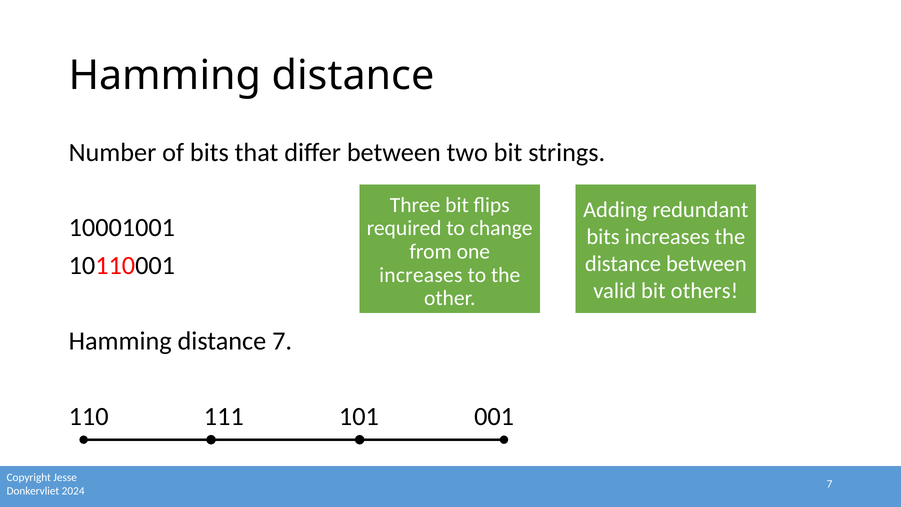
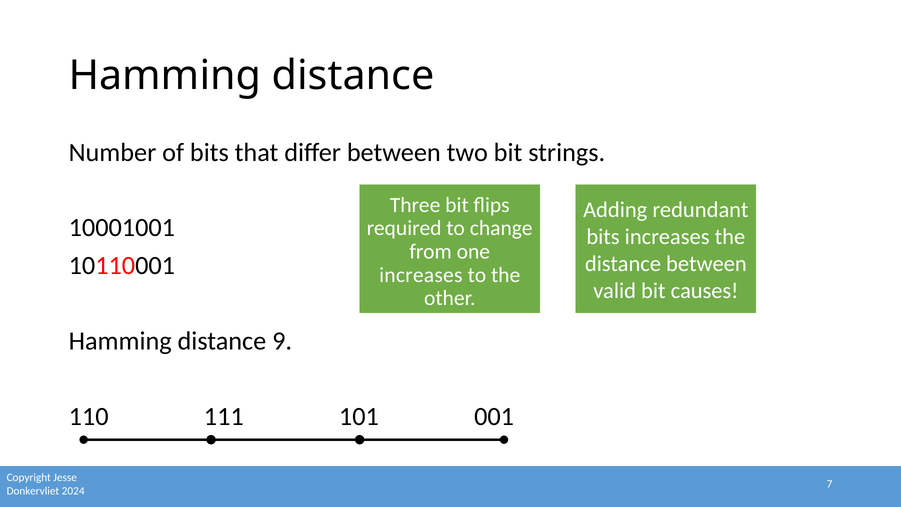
others: others -> causes
distance 7: 7 -> 9
